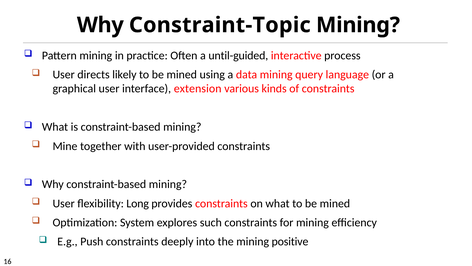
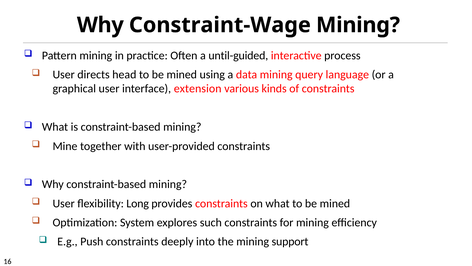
Constraint-Topic: Constraint-Topic -> Constraint-Wage
likely: likely -> head
positive: positive -> support
